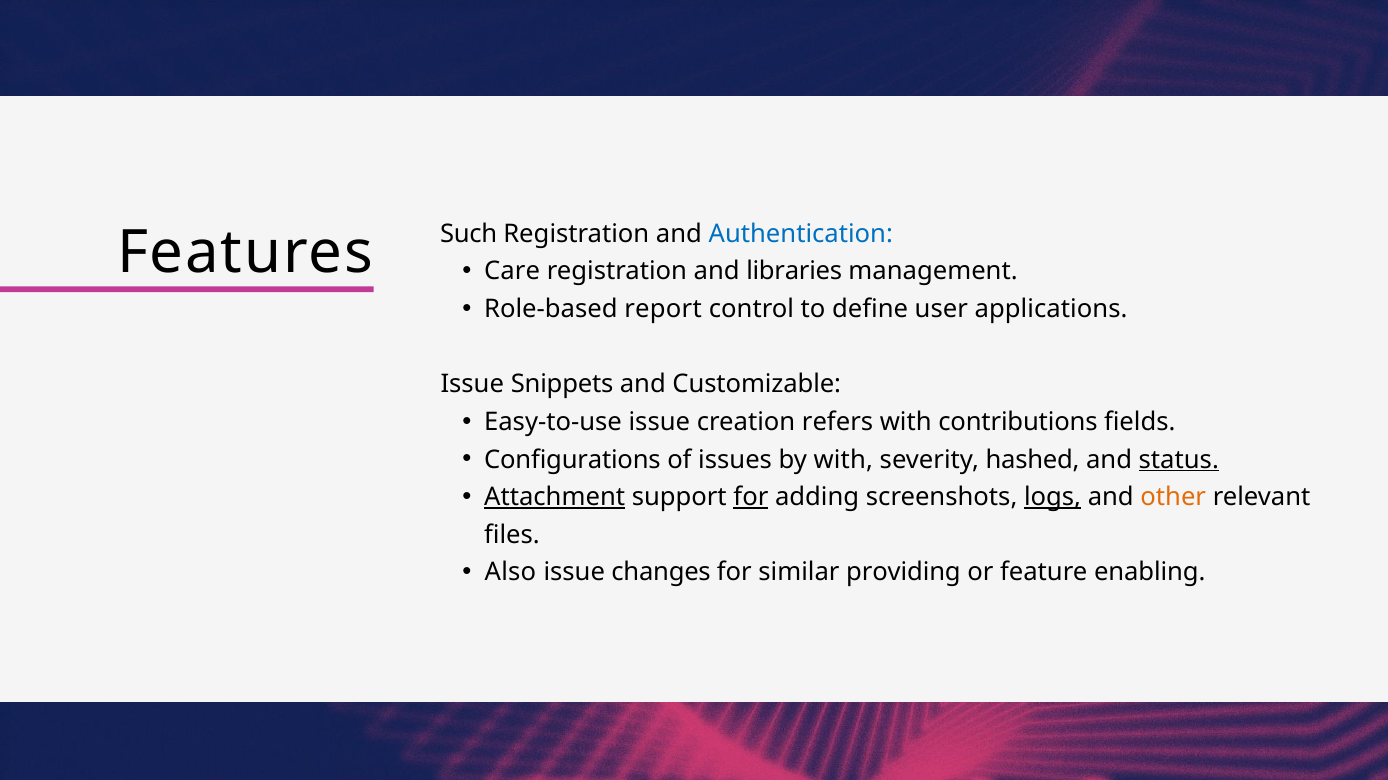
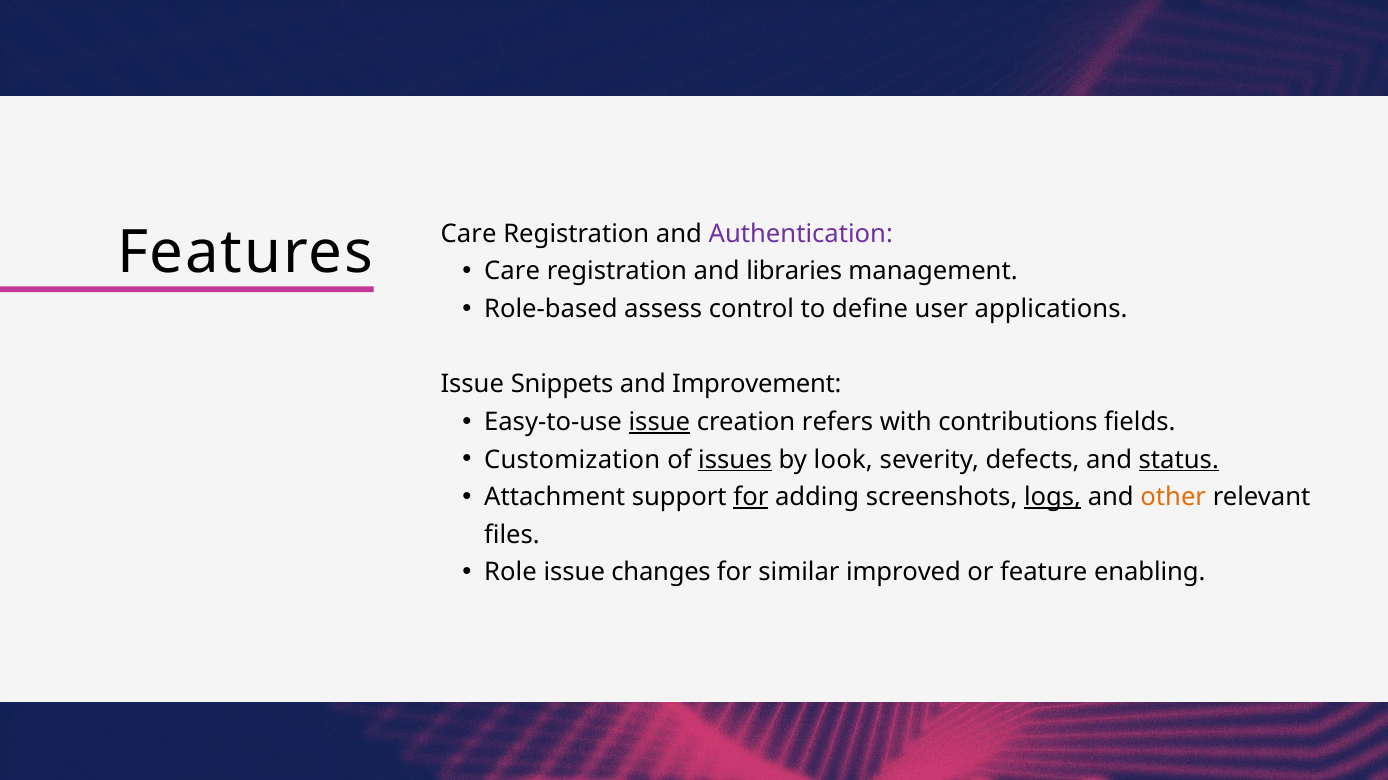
Such at (469, 234): Such -> Care
Authentication colour: blue -> purple
report: report -> assess
Customizable: Customizable -> Improvement
issue at (659, 422) underline: none -> present
Configurations: Configurations -> Customization
issues underline: none -> present
by with: with -> look
hashed: hashed -> defects
Attachment underline: present -> none
Also: Also -> Role
providing: providing -> improved
